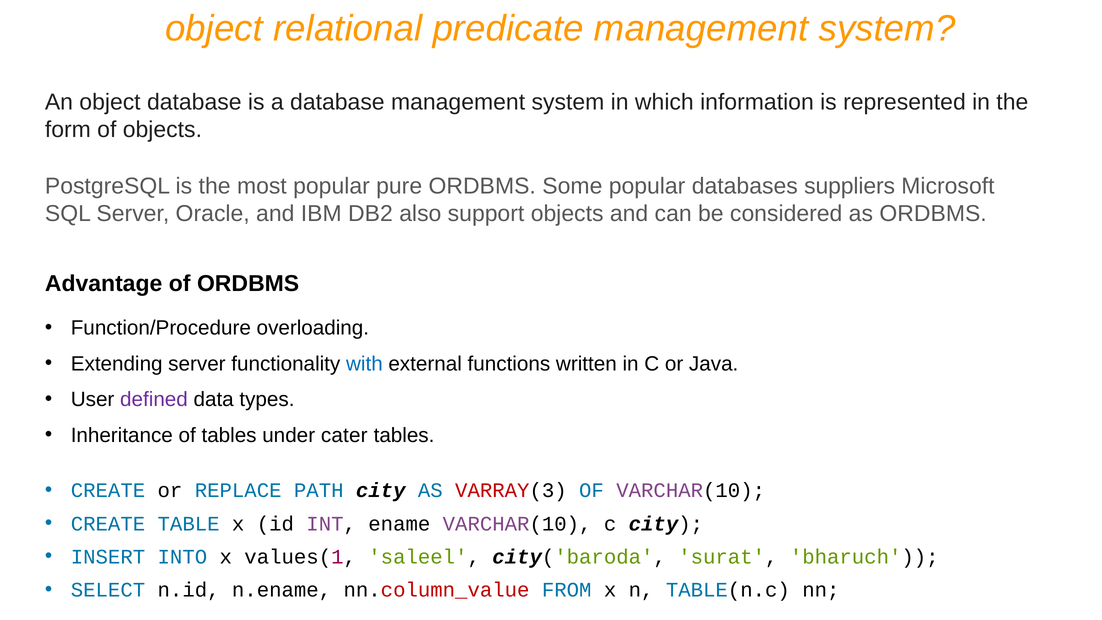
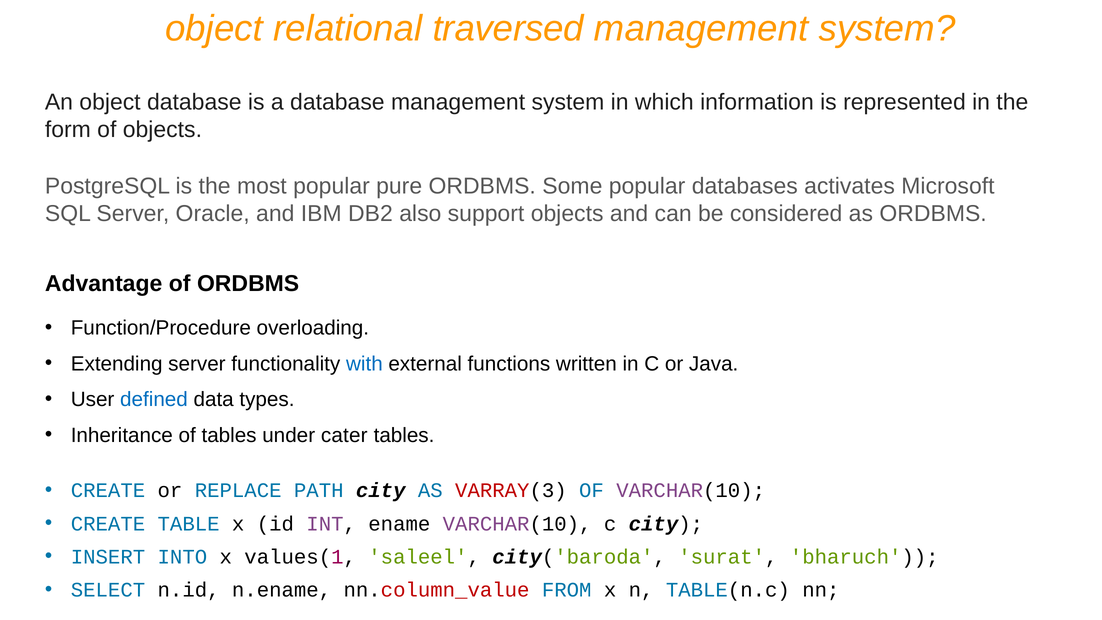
predicate: predicate -> traversed
suppliers: suppliers -> activates
defined colour: purple -> blue
